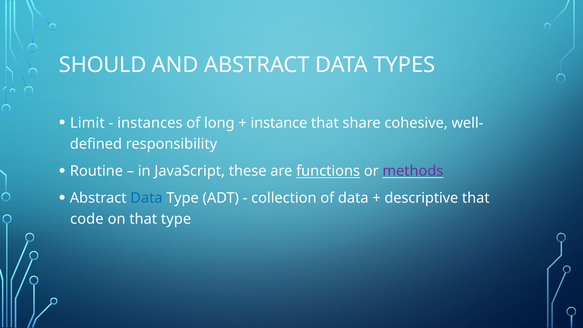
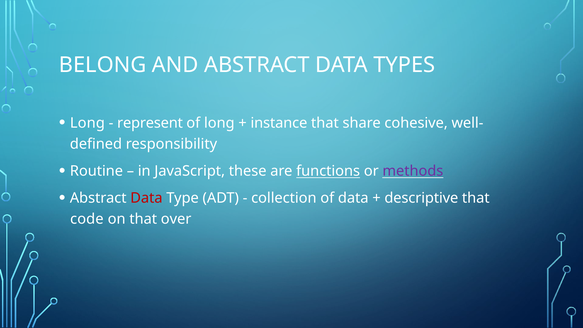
SHOULD: SHOULD -> BELONG
Limit at (87, 123): Limit -> Long
instances: instances -> represent
Data at (146, 198) colour: blue -> red
that type: type -> over
